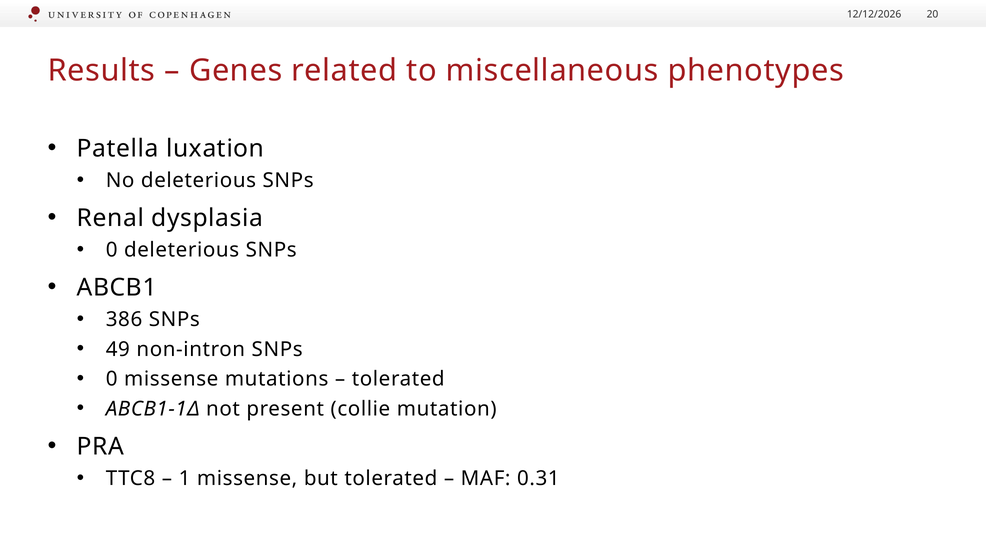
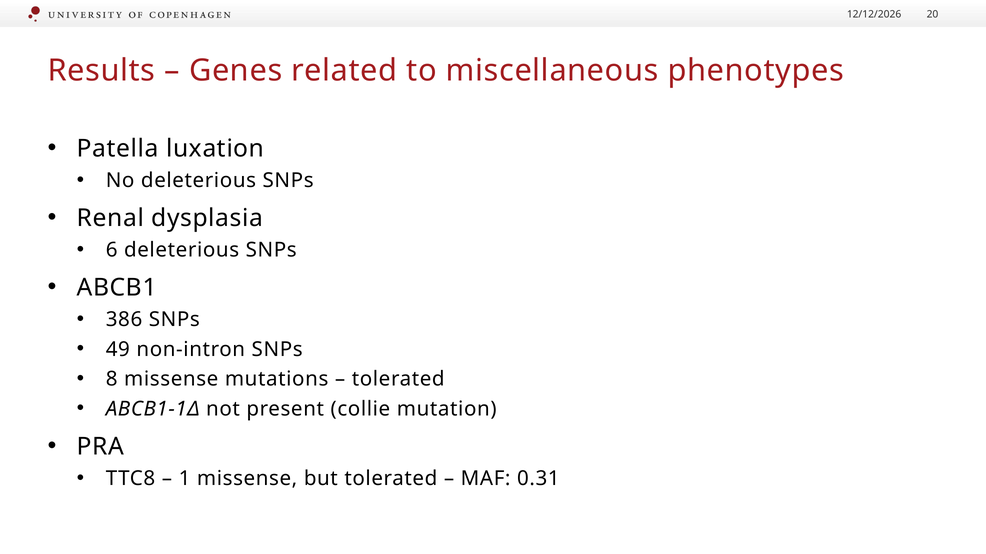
0 at (112, 250): 0 -> 6
0 at (112, 380): 0 -> 8
